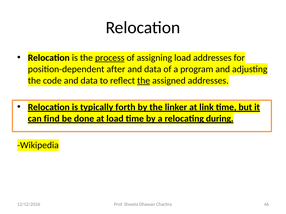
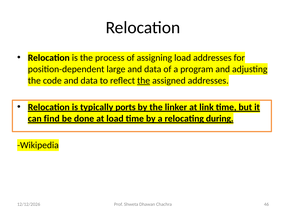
process underline: present -> none
after: after -> large
forth: forth -> ports
